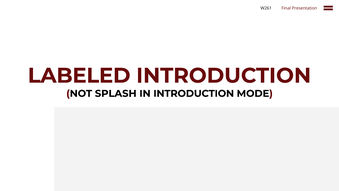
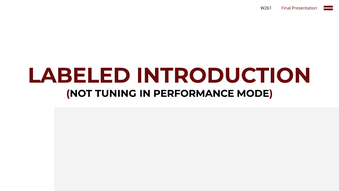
SPLASH: SPLASH -> TUNING
IN INTRODUCTION: INTRODUCTION -> PERFORMANCE
